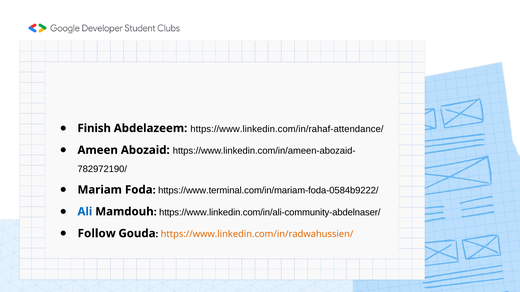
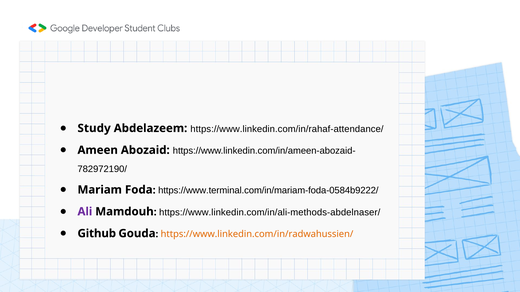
Finish: Finish -> Study
Ali colour: blue -> purple
https://www.linkedin.com/in/ali-community-abdelnaser/: https://www.linkedin.com/in/ali-community-abdelnaser/ -> https://www.linkedin.com/in/ali-methods-abdelnaser/
Follow: Follow -> Github
